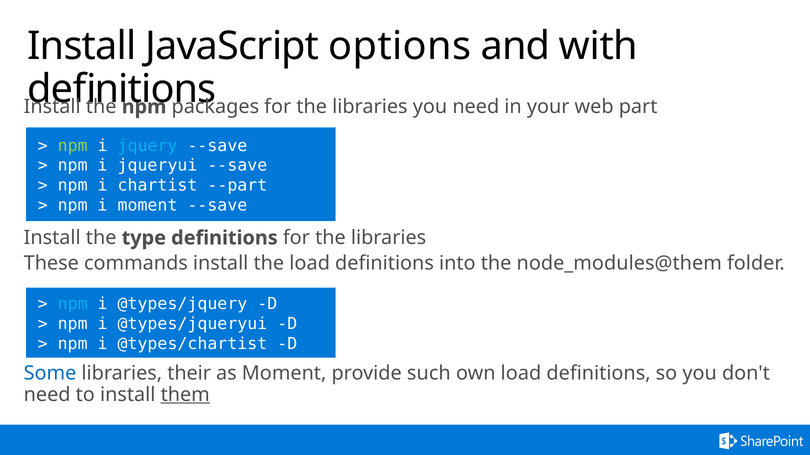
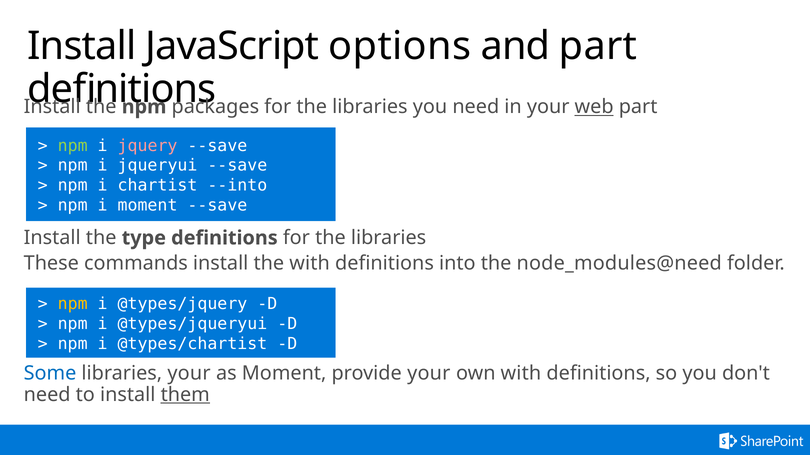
and with: with -> part
web underline: none -> present
jquery colour: light blue -> pink
--part: --part -> --into
the load: load -> with
node_modules@them: node_modules@them -> node_modules@need
npm at (73, 304) colour: light blue -> yellow
libraries their: their -> your
provide such: such -> your
own load: load -> with
